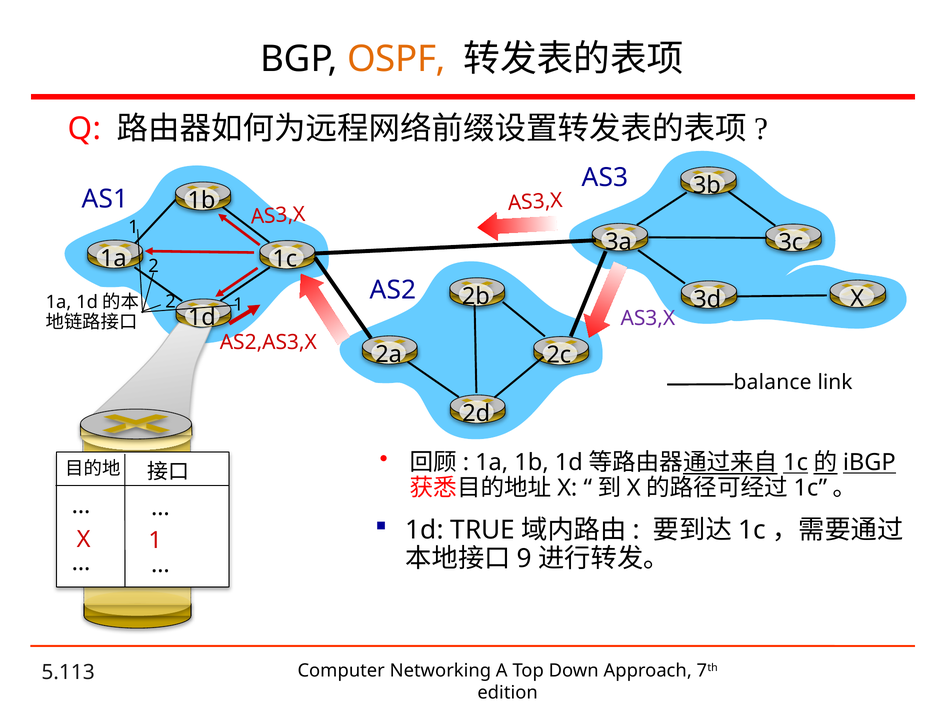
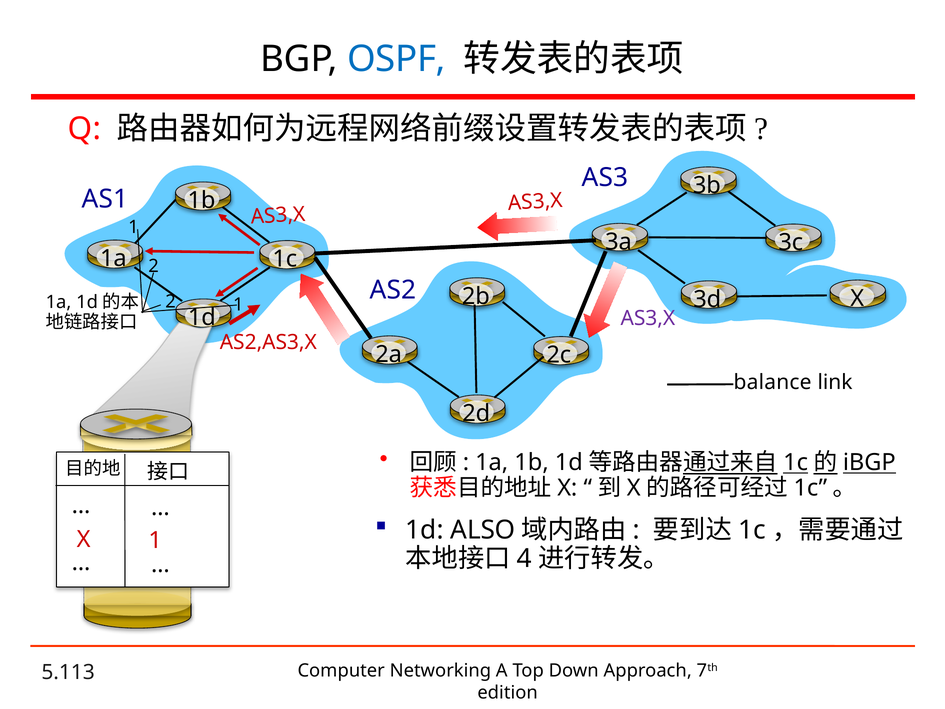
OSPF colour: orange -> blue
TRUE: TRUE -> ALSO
9: 9 -> 4
